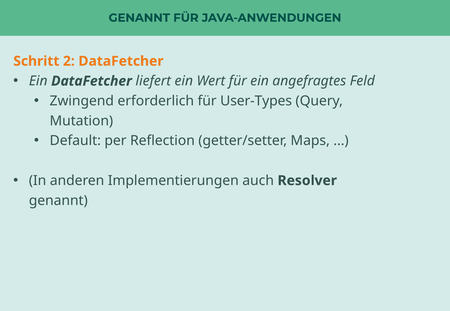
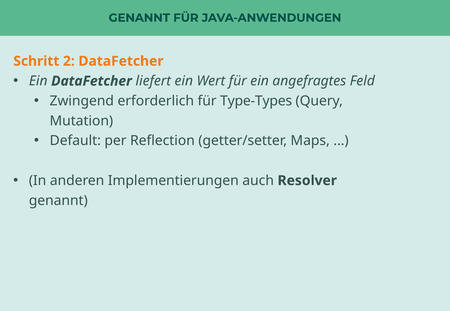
User-Types: User-Types -> Type-Types
